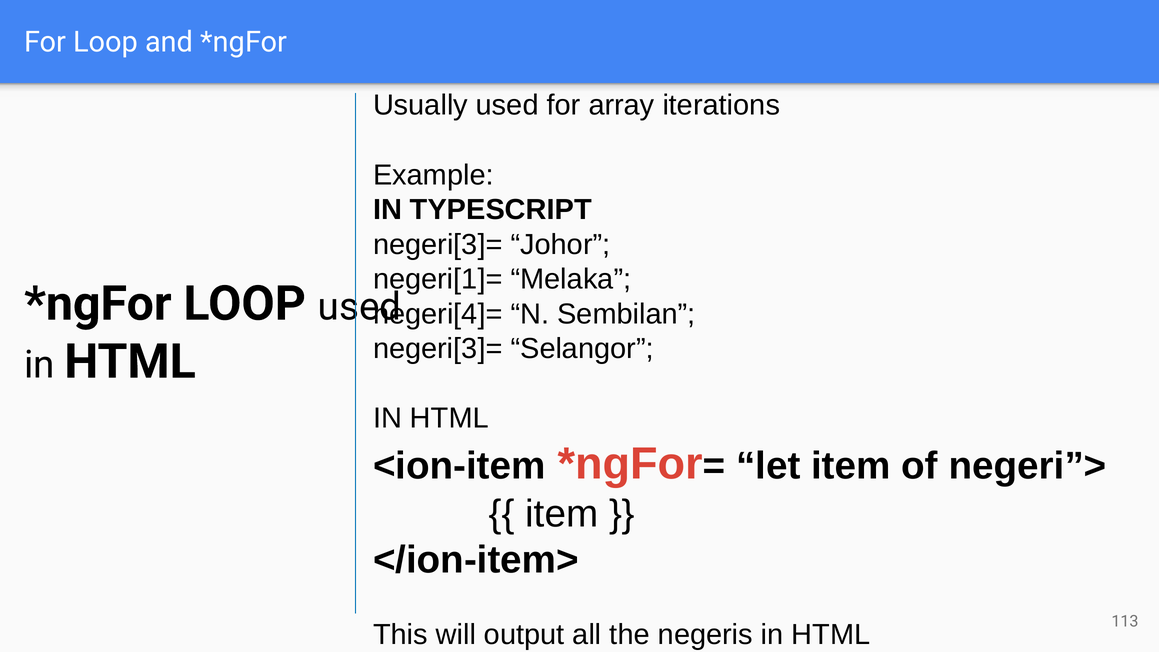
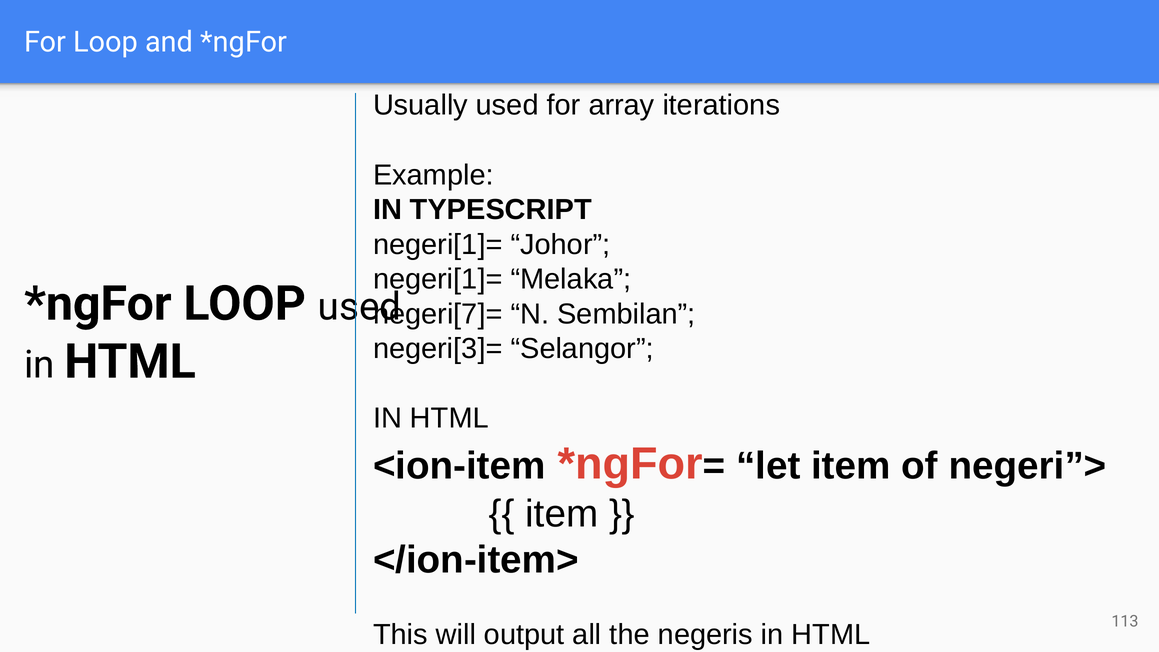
negeri[3]= at (438, 245): negeri[3]= -> negeri[1]=
negeri[4]=: negeri[4]= -> negeri[7]=
